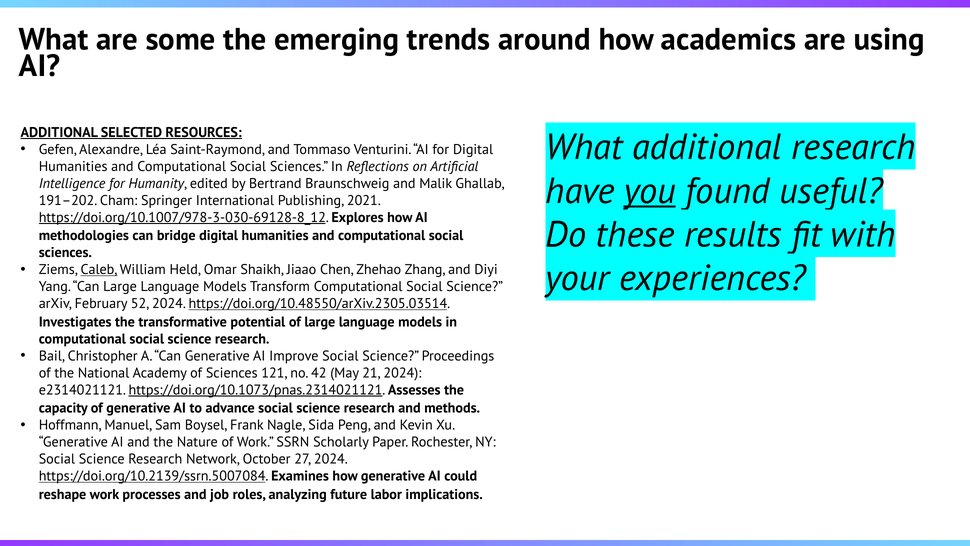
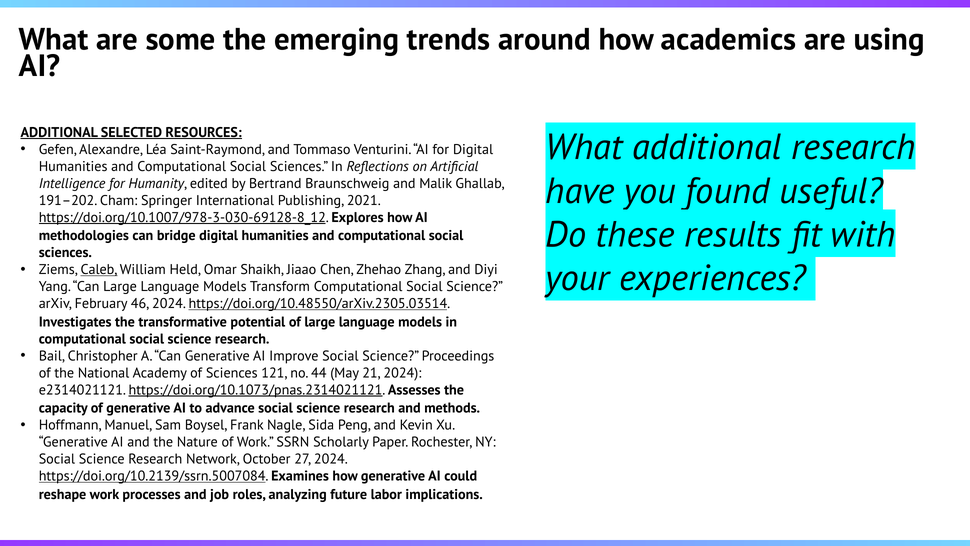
you underline: present -> none
52: 52 -> 46
42: 42 -> 44
